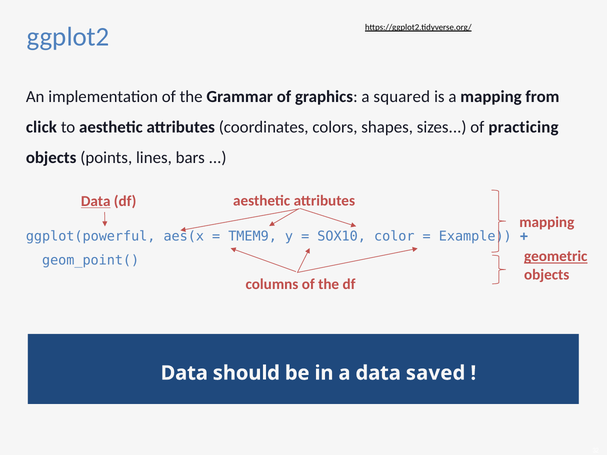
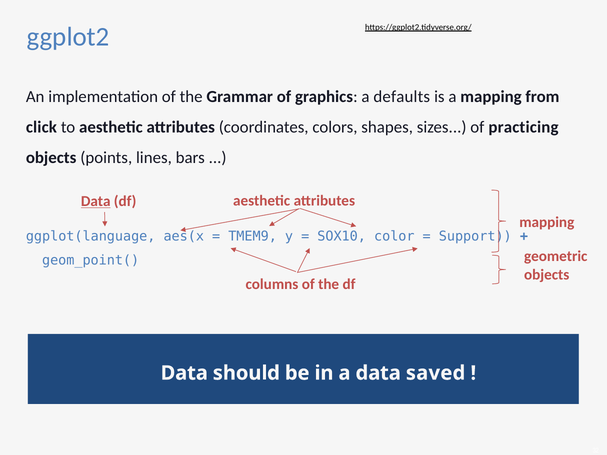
squared: squared -> defaults
ggplot(powerful: ggplot(powerful -> ggplot(language
Example: Example -> Support
geometric underline: present -> none
